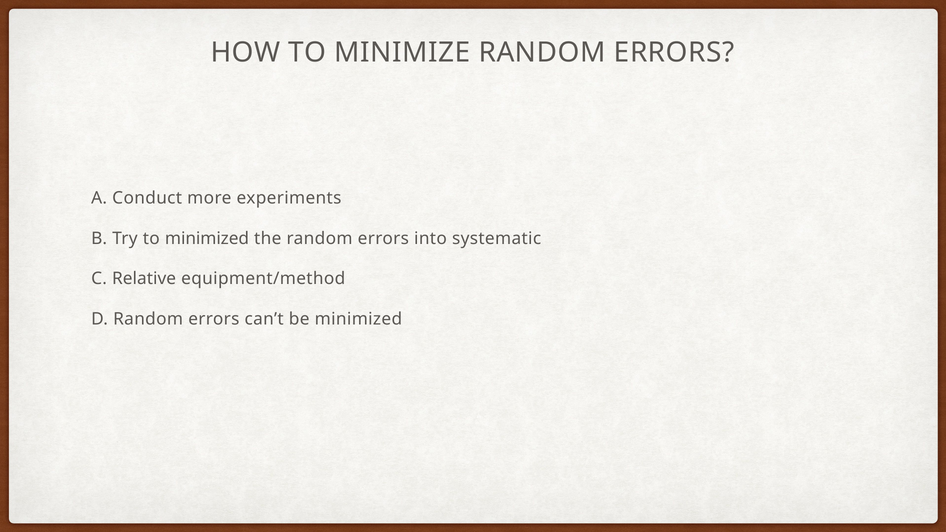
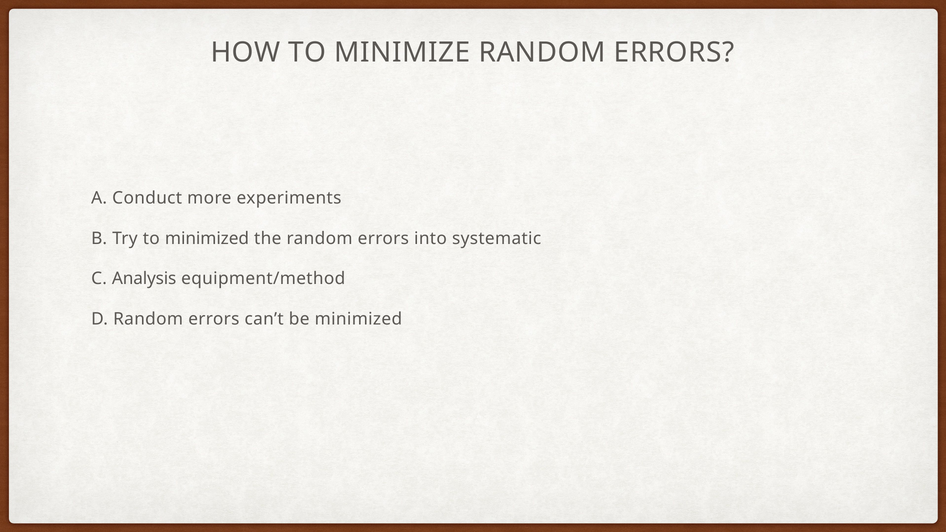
Relative: Relative -> Analysis
